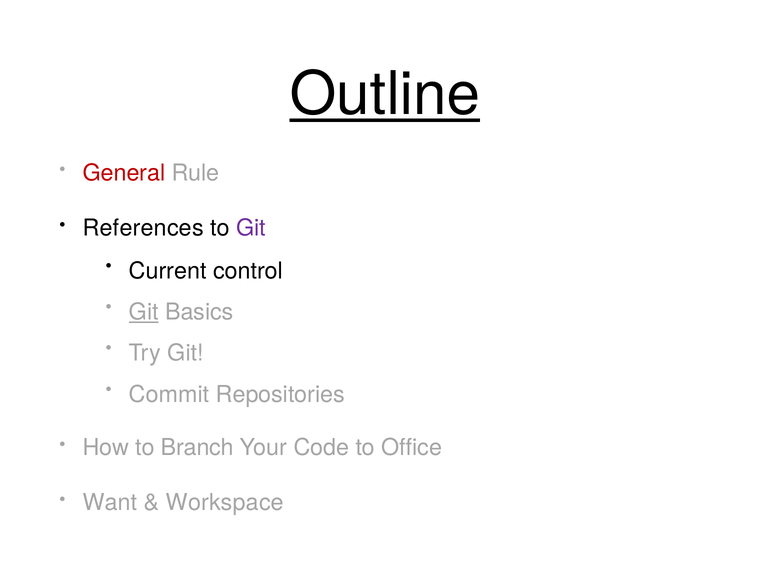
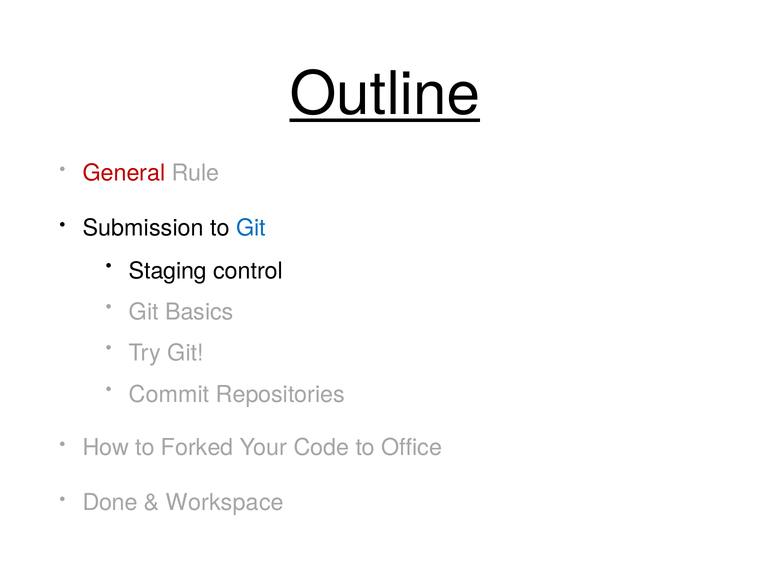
References: References -> Submission
Git at (251, 228) colour: purple -> blue
Current: Current -> Staging
Git at (144, 312) underline: present -> none
Branch: Branch -> Forked
Want: Want -> Done
